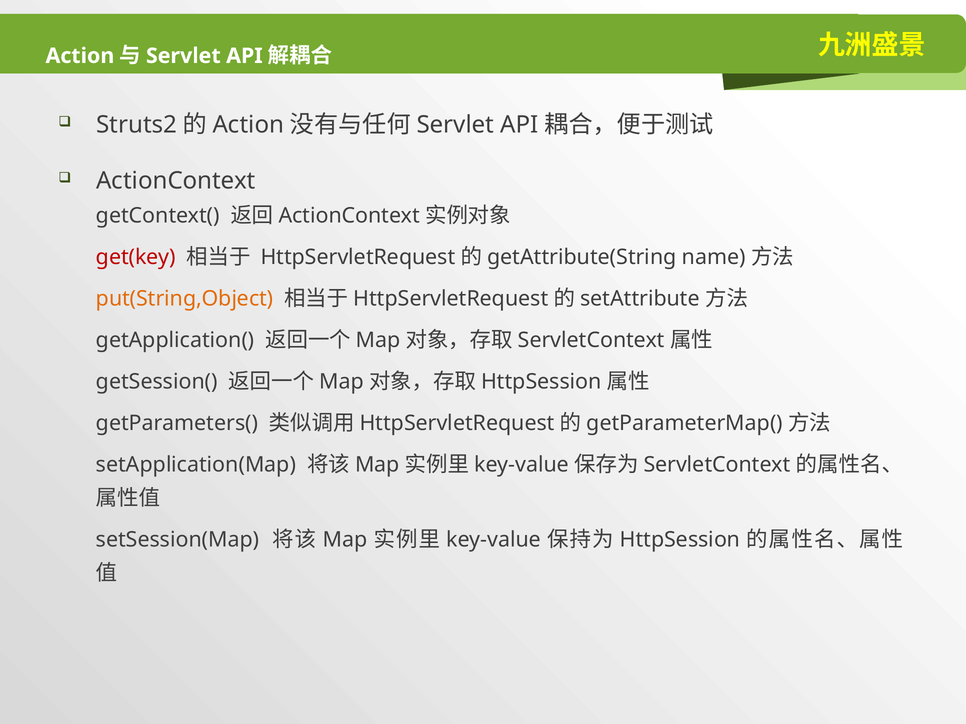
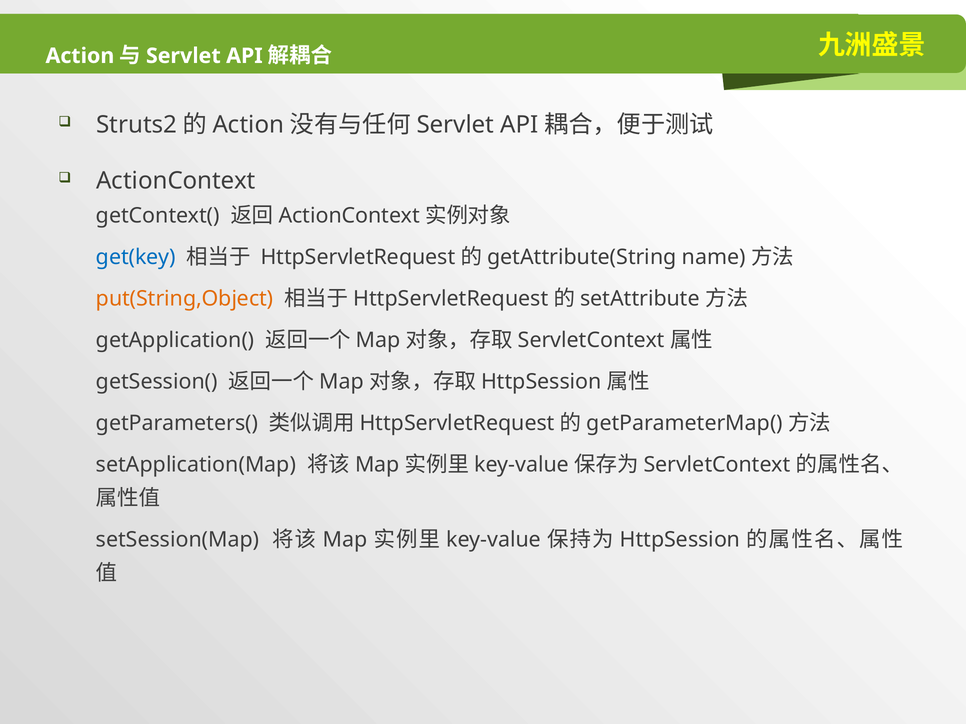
get(key colour: red -> blue
